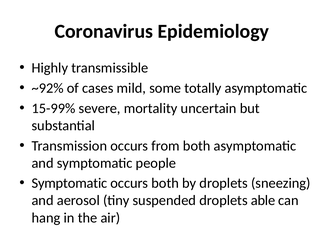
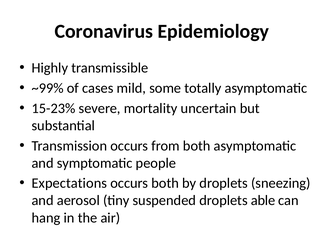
~92%: ~92% -> ~99%
15-99%: 15-99% -> 15-23%
Symptomatic at (69, 183): Symptomatic -> Expectations
